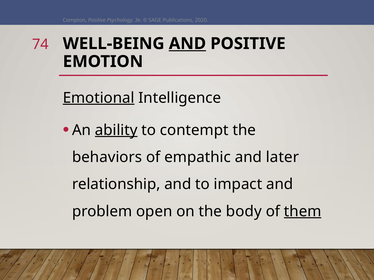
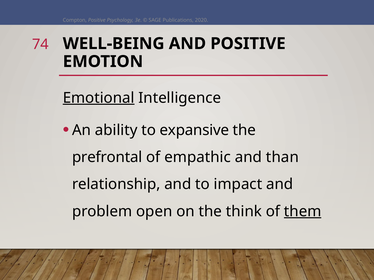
AND at (187, 44) underline: present -> none
ability underline: present -> none
contempt: contempt -> expansive
behaviors: behaviors -> prefrontal
later: later -> than
body: body -> think
